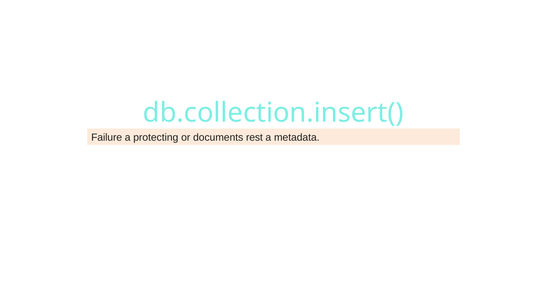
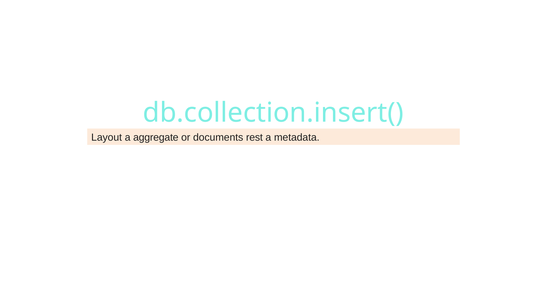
Failure: Failure -> Layout
protecting: protecting -> aggregate
